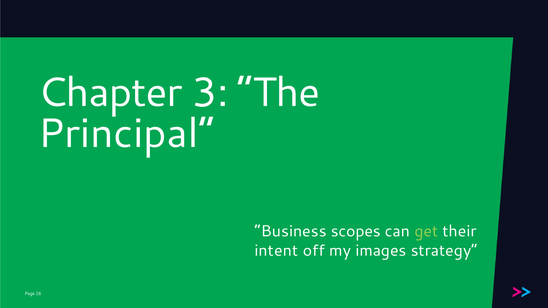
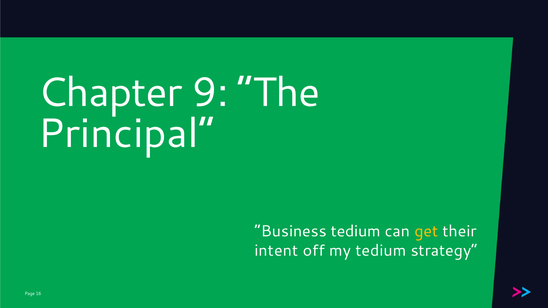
3: 3 -> 9
Business scopes: scopes -> tedium
get colour: light green -> yellow
my images: images -> tedium
